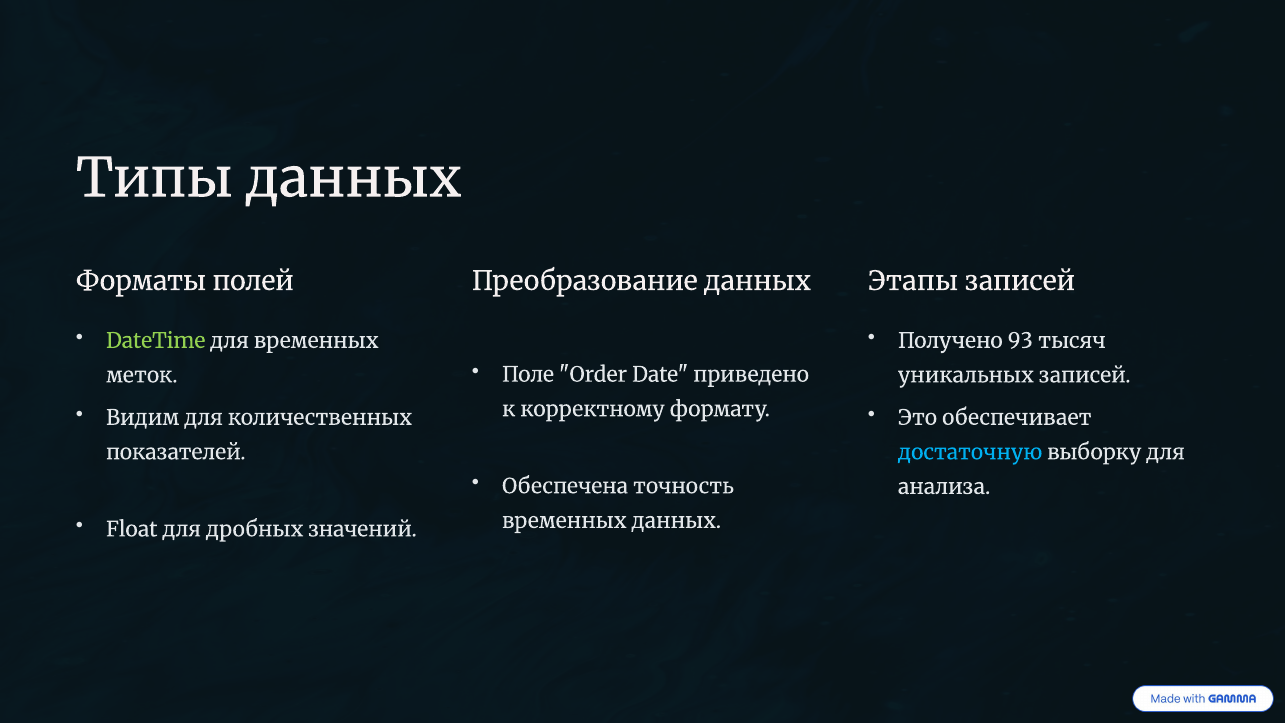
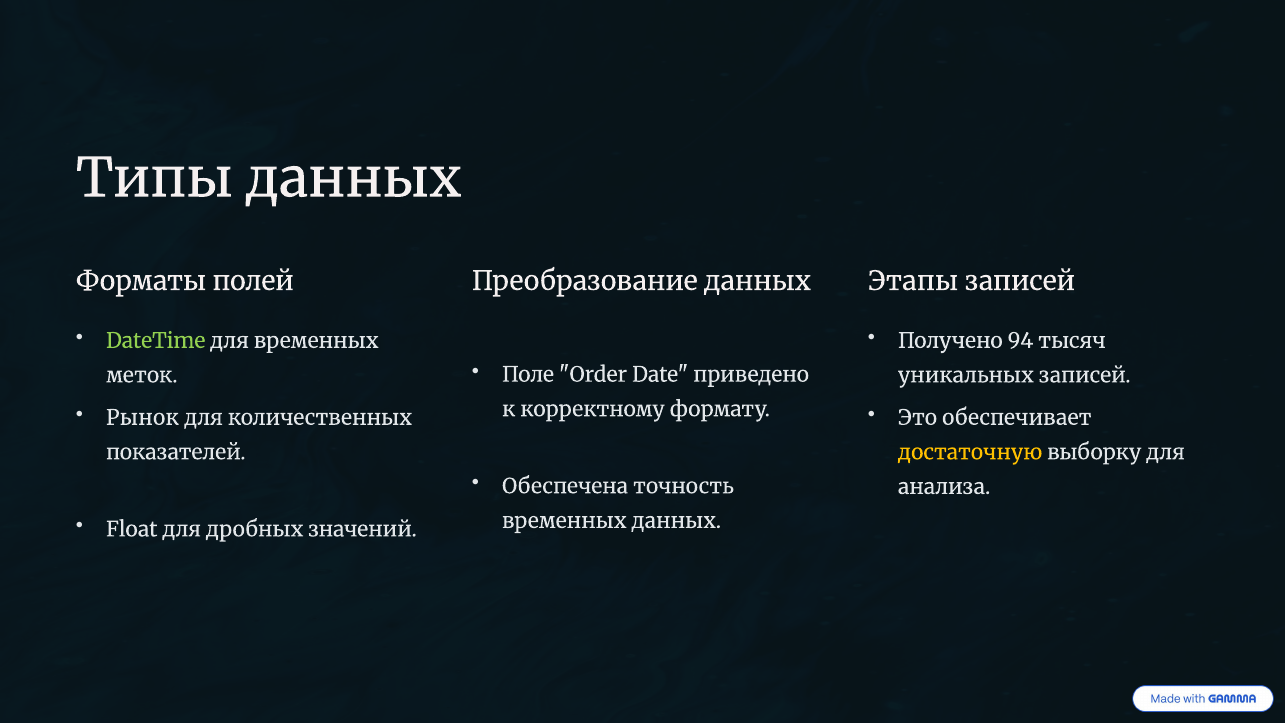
93: 93 -> 94
Видим: Видим -> Рынок
достаточную colour: light blue -> yellow
